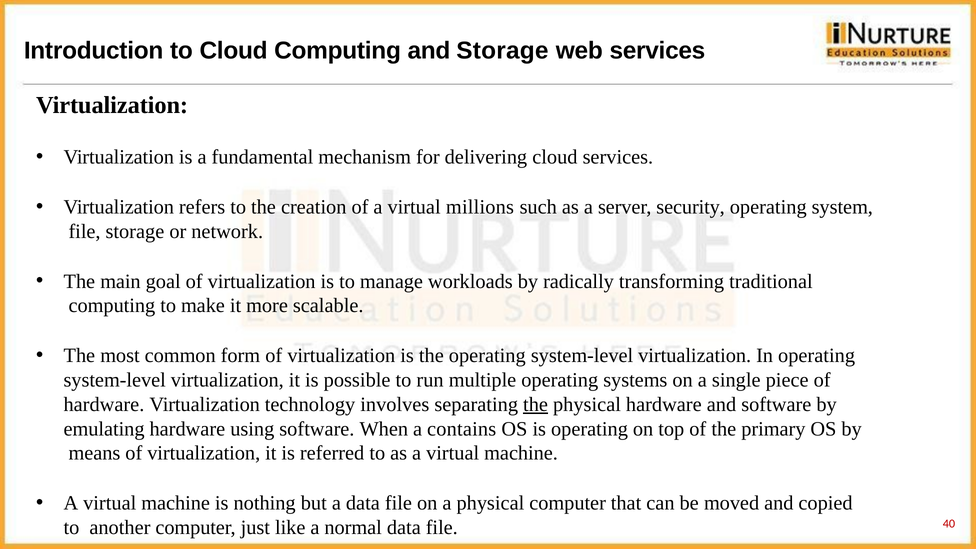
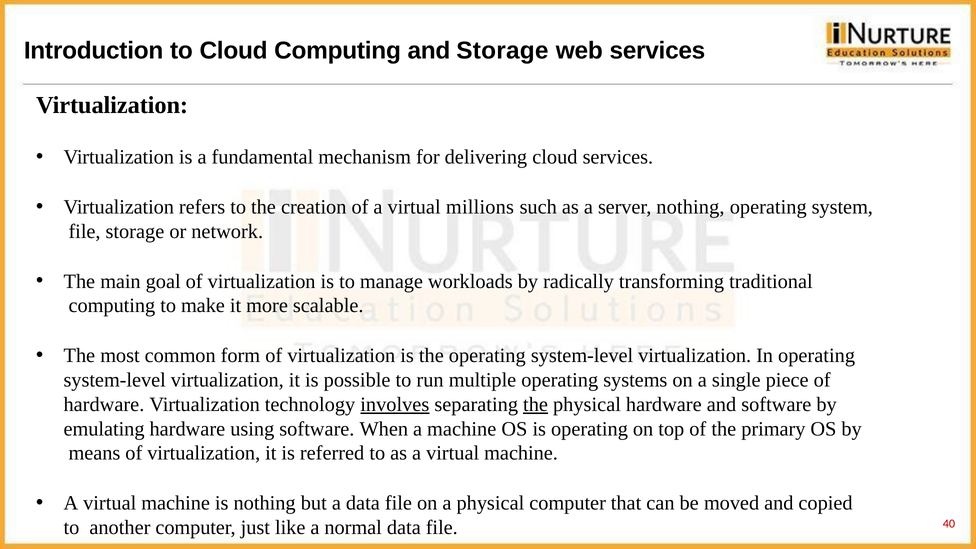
server security: security -> nothing
involves underline: none -> present
a contains: contains -> machine
